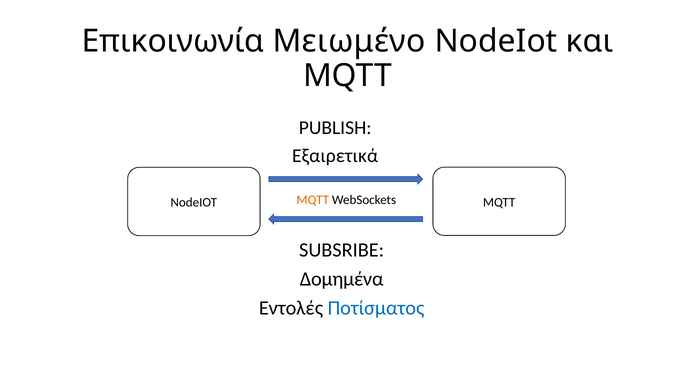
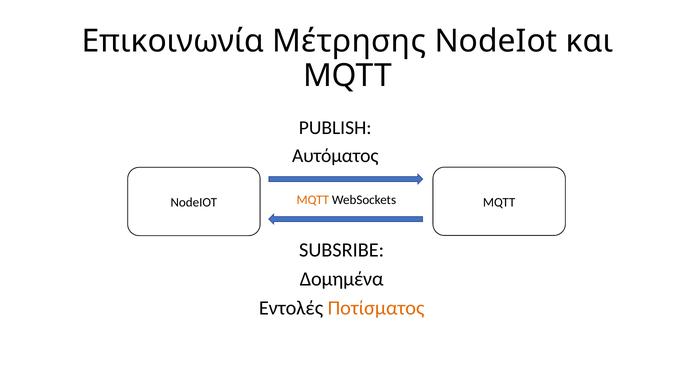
Μειωμένο: Μειωμένο -> Μέτρησης
Εξαιρετικά: Εξαιρετικά -> Αυτόματος
Ποτίσματος colour: blue -> orange
